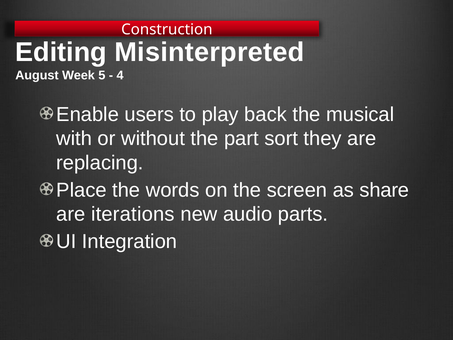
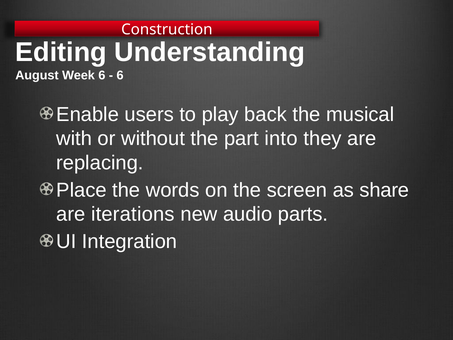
Misinterpreted: Misinterpreted -> Understanding
Week 5: 5 -> 6
4 at (120, 75): 4 -> 6
sort: sort -> into
